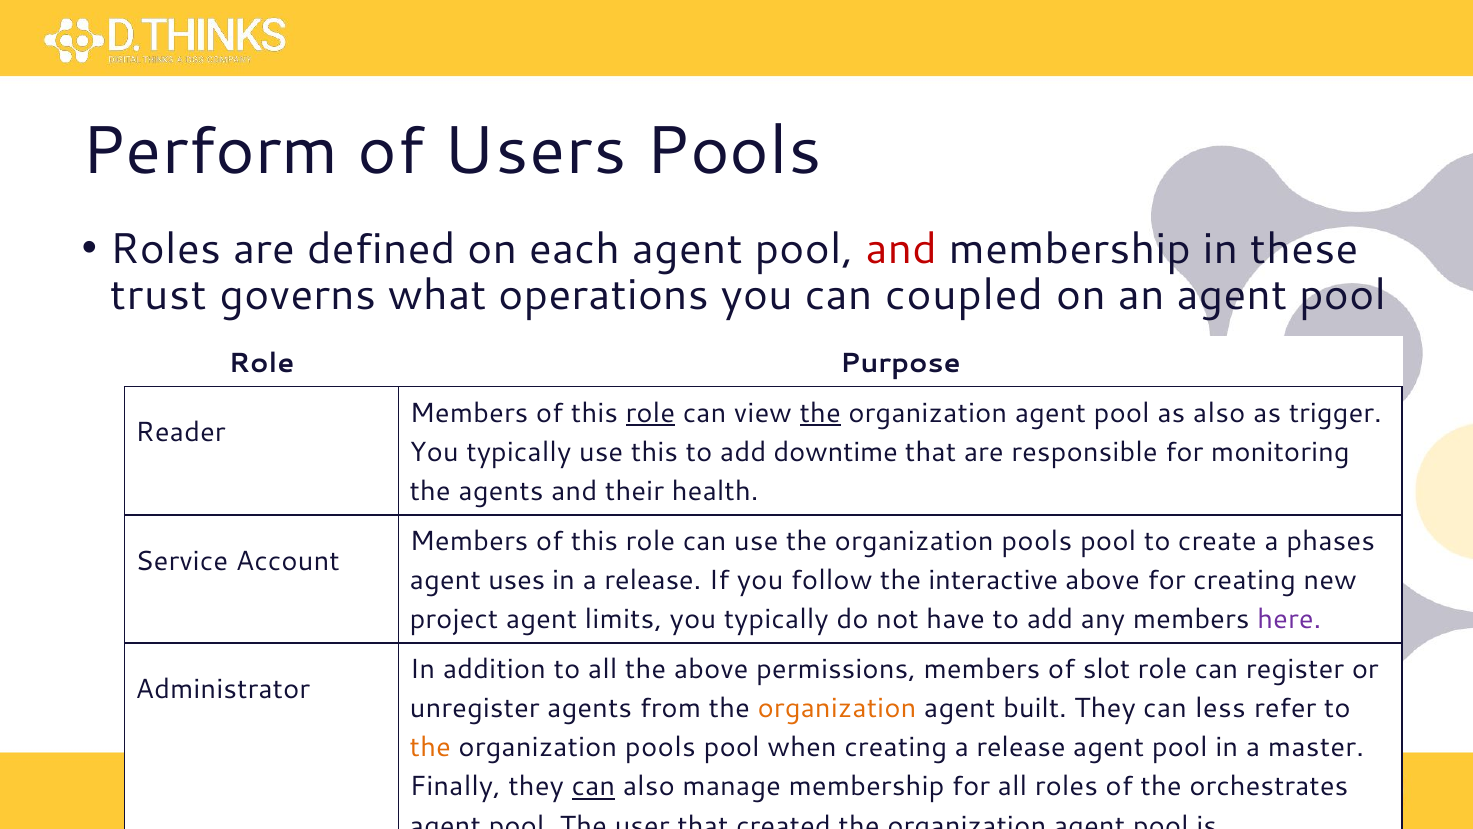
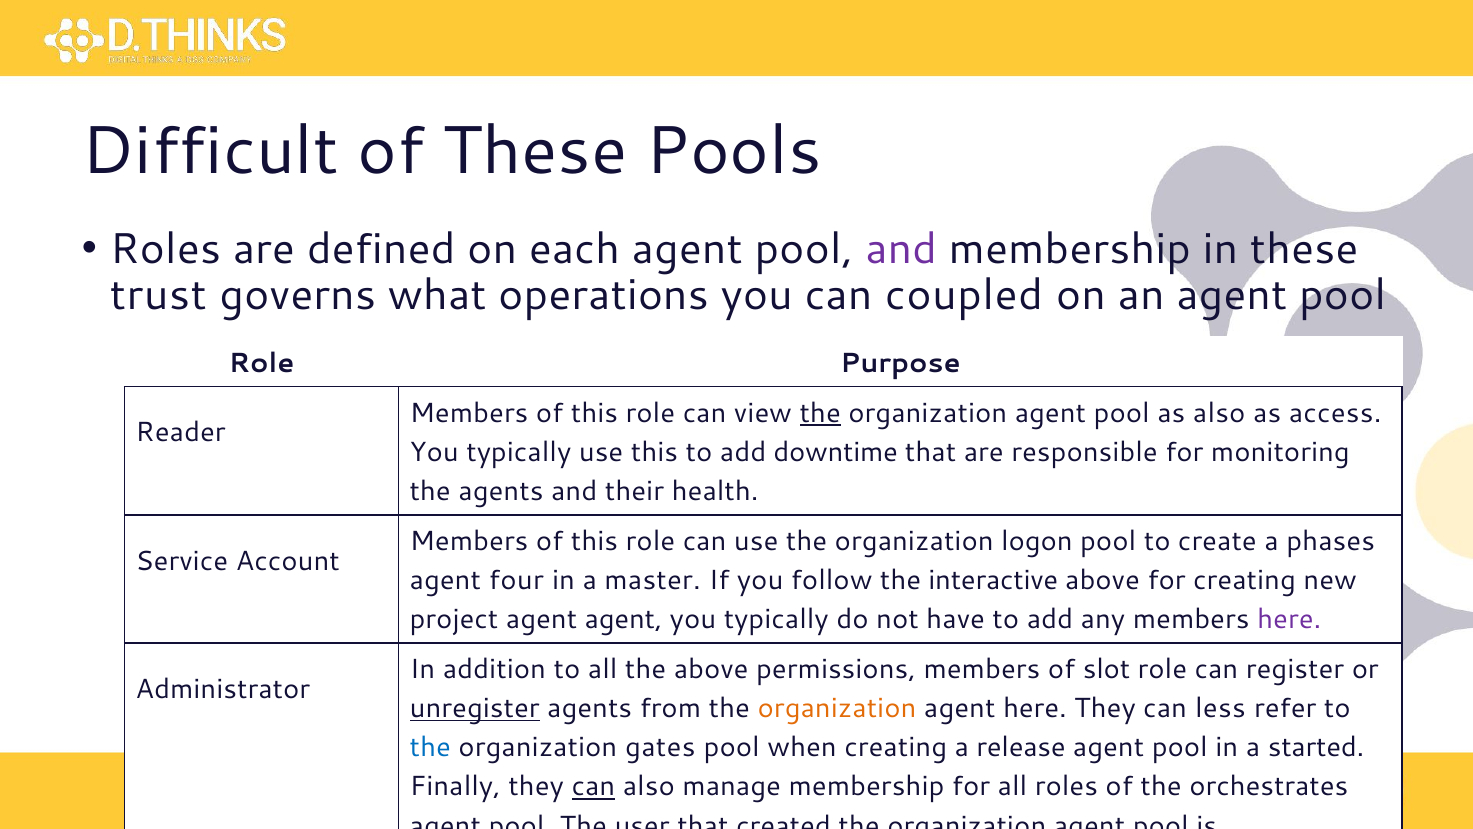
Perform: Perform -> Difficult
of Users: Users -> These
and at (901, 249) colour: red -> purple
role at (650, 413) underline: present -> none
trigger: trigger -> access
use the organization pools: pools -> logon
uses: uses -> four
in a release: release -> master
agent limits: limits -> agent
unregister underline: none -> present
agent built: built -> here
the at (430, 747) colour: orange -> blue
pools at (660, 747): pools -> gates
master: master -> started
